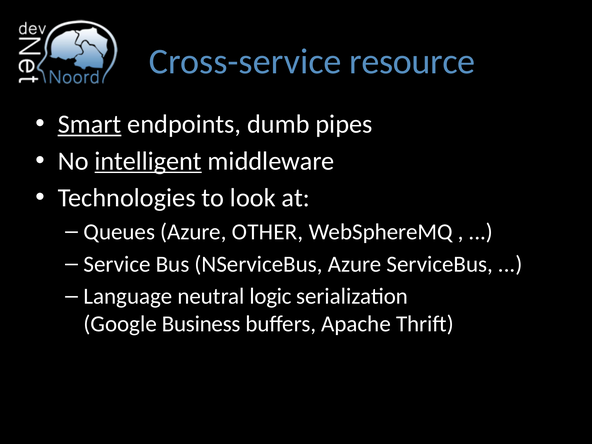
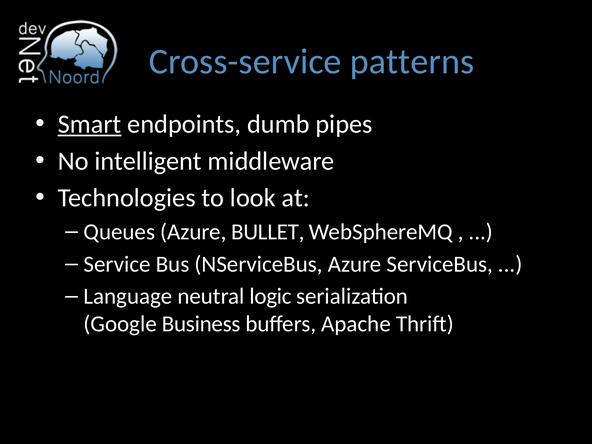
resource: resource -> patterns
intelligent underline: present -> none
OTHER: OTHER -> BULLET
